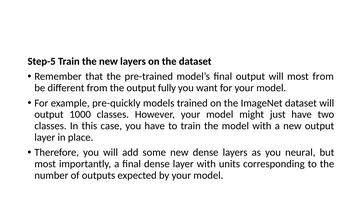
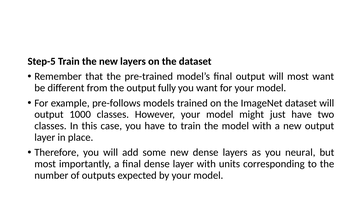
most from: from -> want
pre-quickly: pre-quickly -> pre-follows
